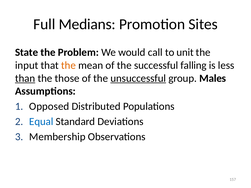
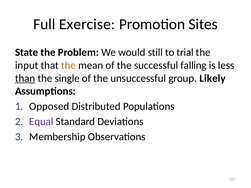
Medians: Medians -> Exercise
call: call -> still
unit: unit -> trial
those: those -> single
unsuccessful underline: present -> none
Males: Males -> Likely
Equal colour: blue -> purple
